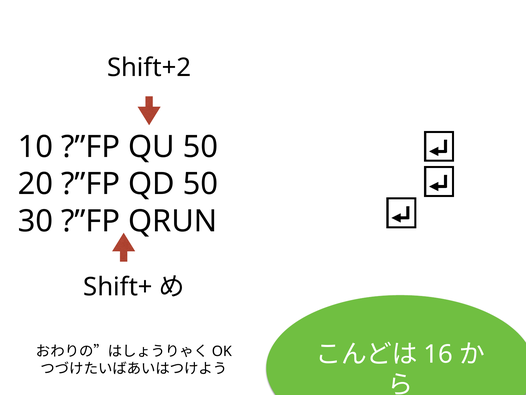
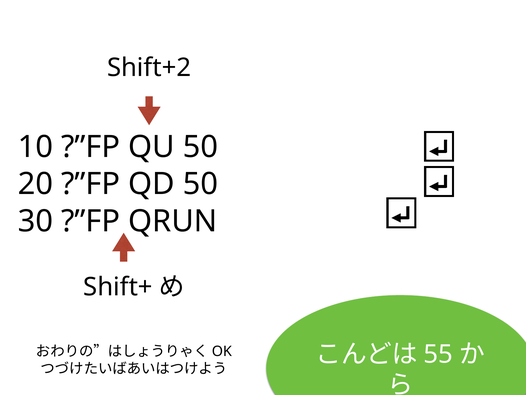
16: 16 -> 55
